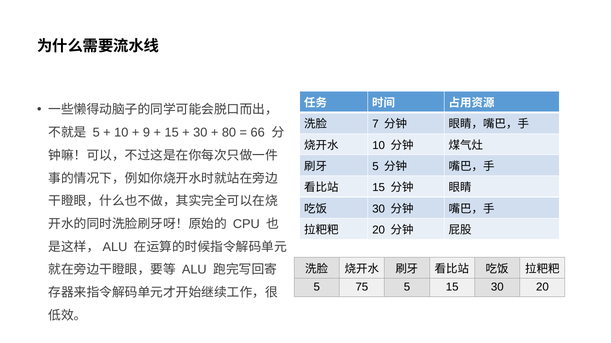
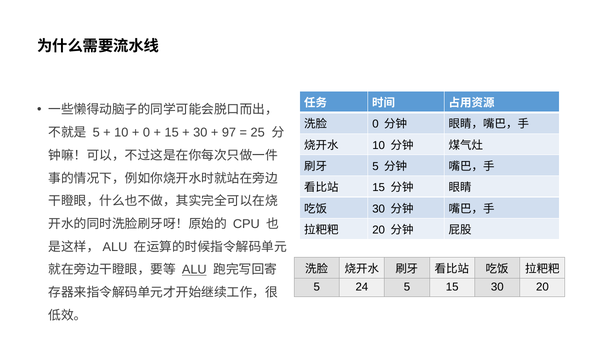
7 at (375, 124): 7 -> 0
9 at (146, 133): 9 -> 0
80: 80 -> 97
66: 66 -> 25
ALU underline: none -> present
75: 75 -> 24
